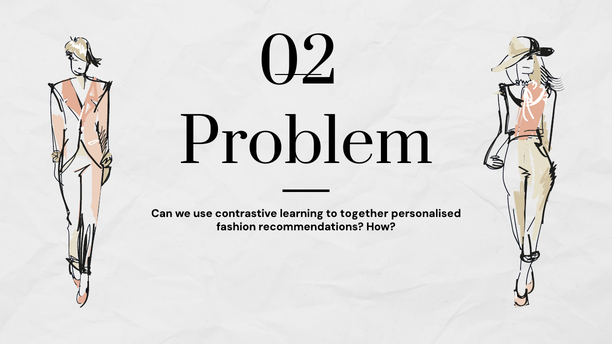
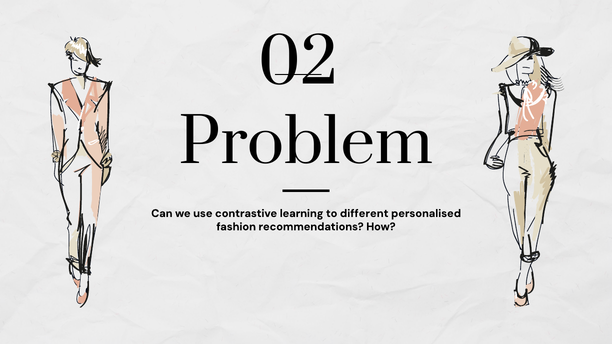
together: together -> different
